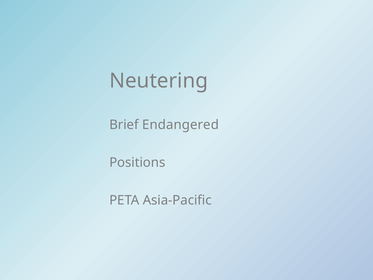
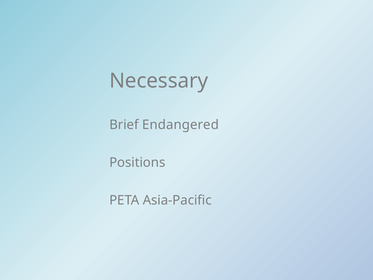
Neutering: Neutering -> Necessary
